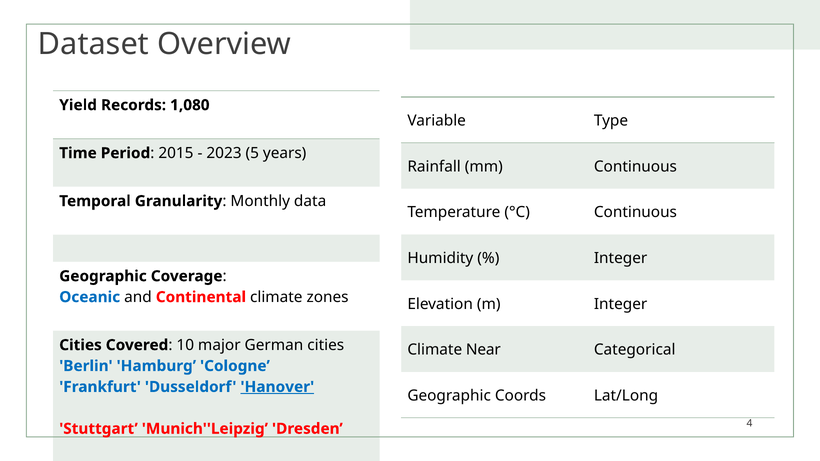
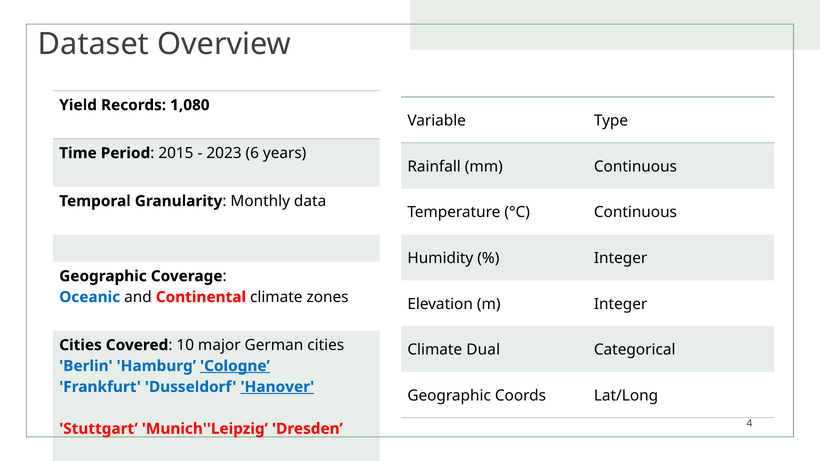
5: 5 -> 6
Near: Near -> Dual
Cologne underline: none -> present
